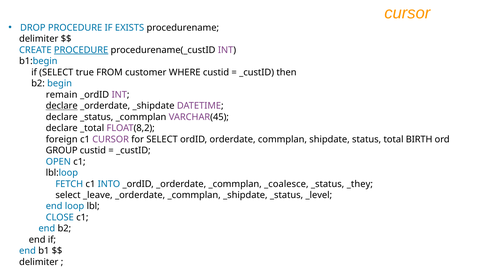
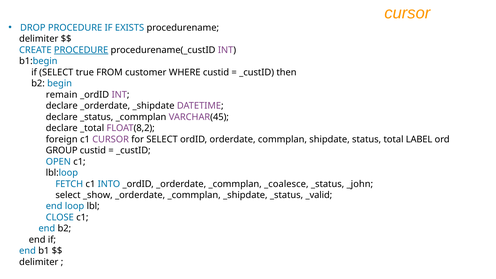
declare at (62, 106) underline: present -> none
BIRTH: BIRTH -> LABEL
_they: _they -> _john
_leave: _leave -> _show
_level: _level -> _valid
